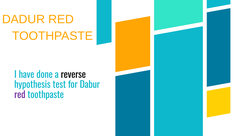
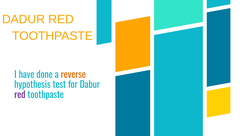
reverse colour: black -> orange
